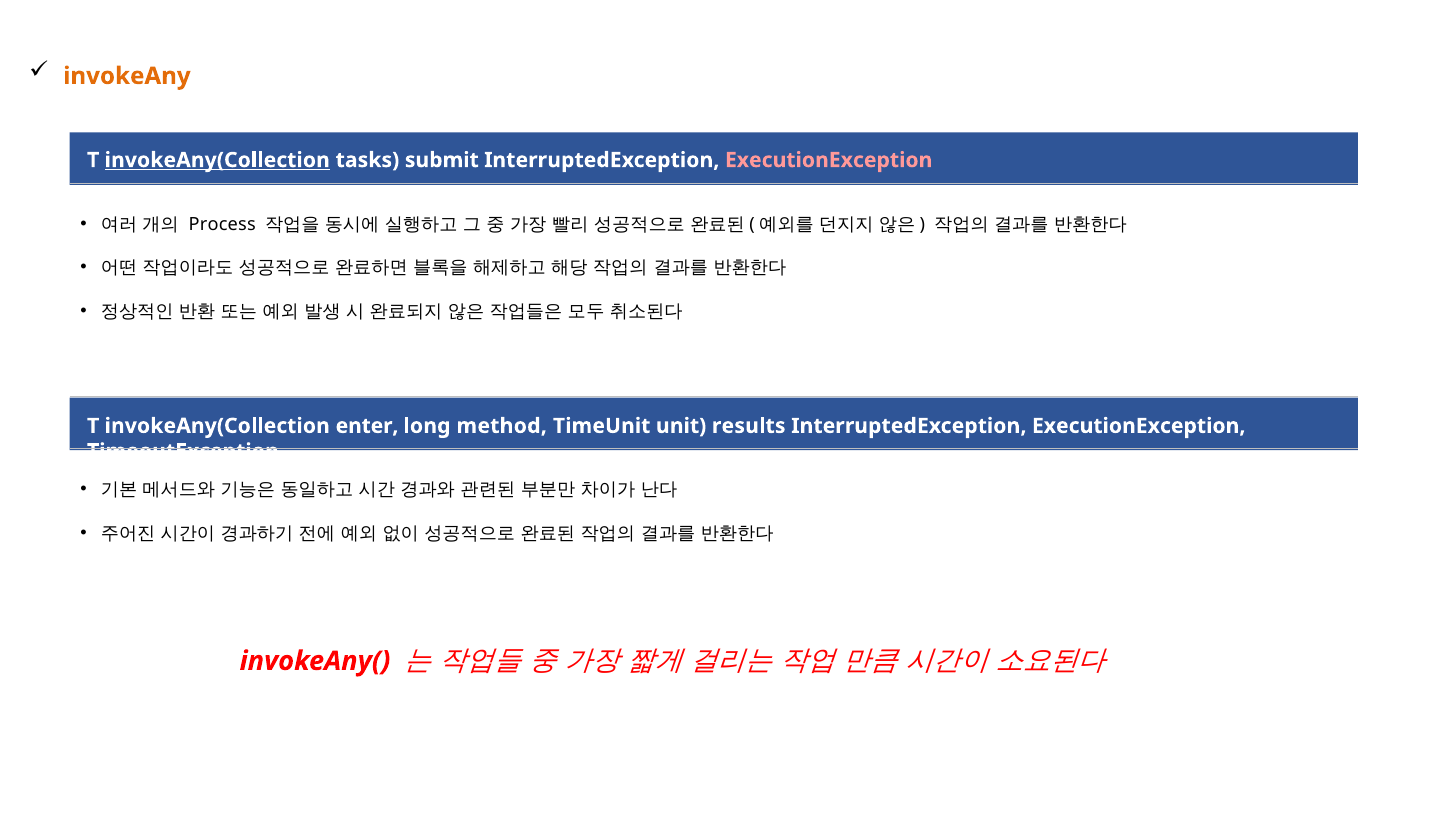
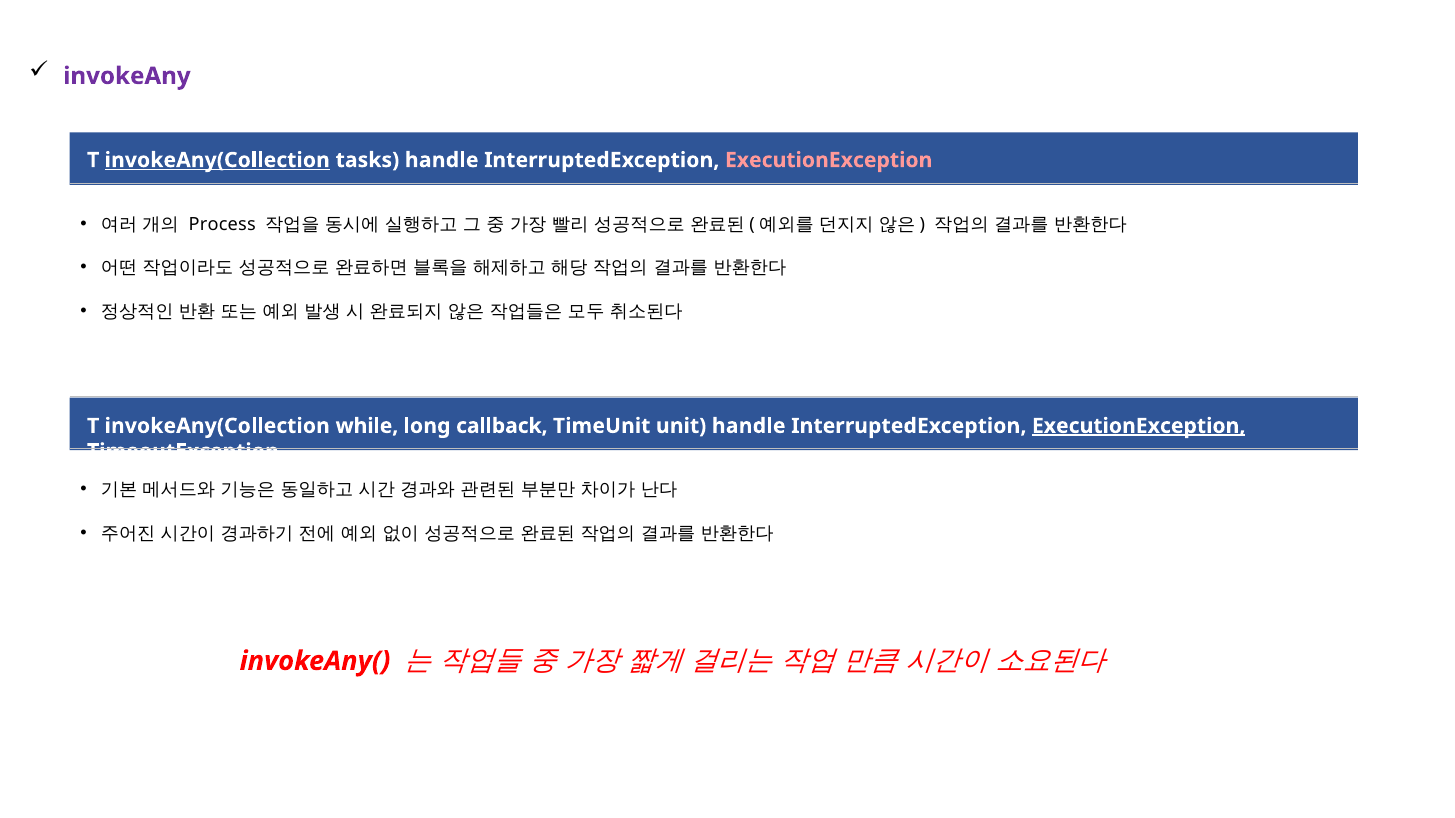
invokeAny colour: orange -> purple
tasks submit: submit -> handle
enter: enter -> while
method: method -> callback
unit results: results -> handle
ExecutionException at (1139, 426) underline: none -> present
